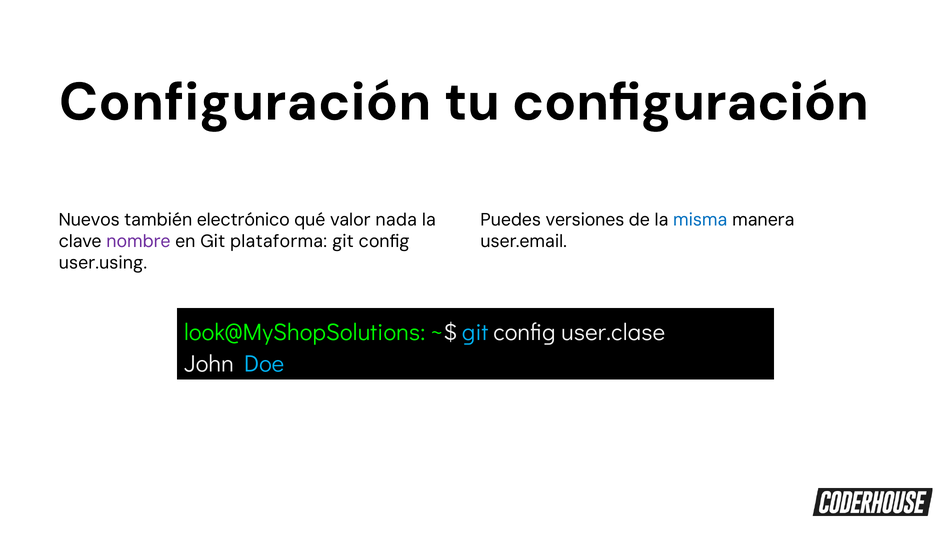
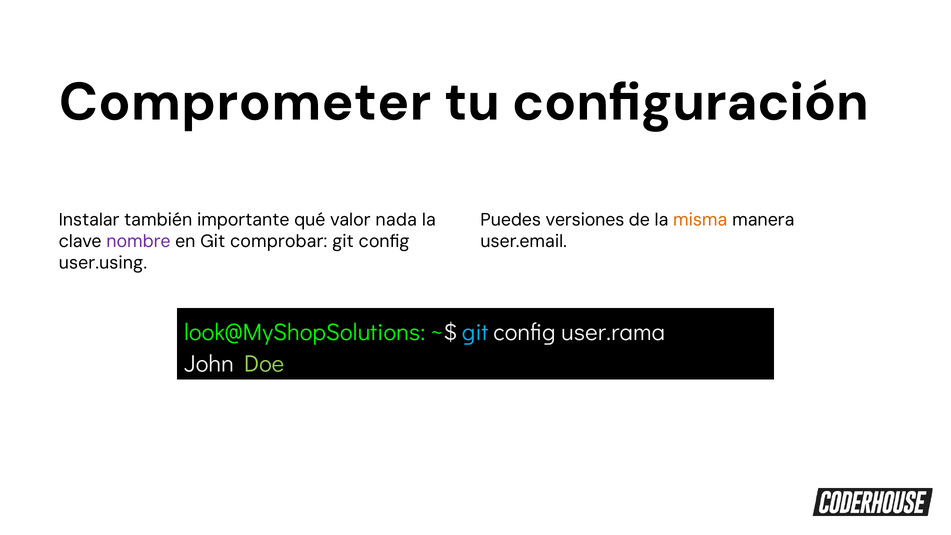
Configuración at (245, 102): Configuración -> Comprometer
Nuevos: Nuevos -> Instalar
electrónico: electrónico -> importante
misma colour: blue -> orange
plataforma: plataforma -> comprobar
user.clase: user.clase -> user.rama
Doe colour: light blue -> light green
